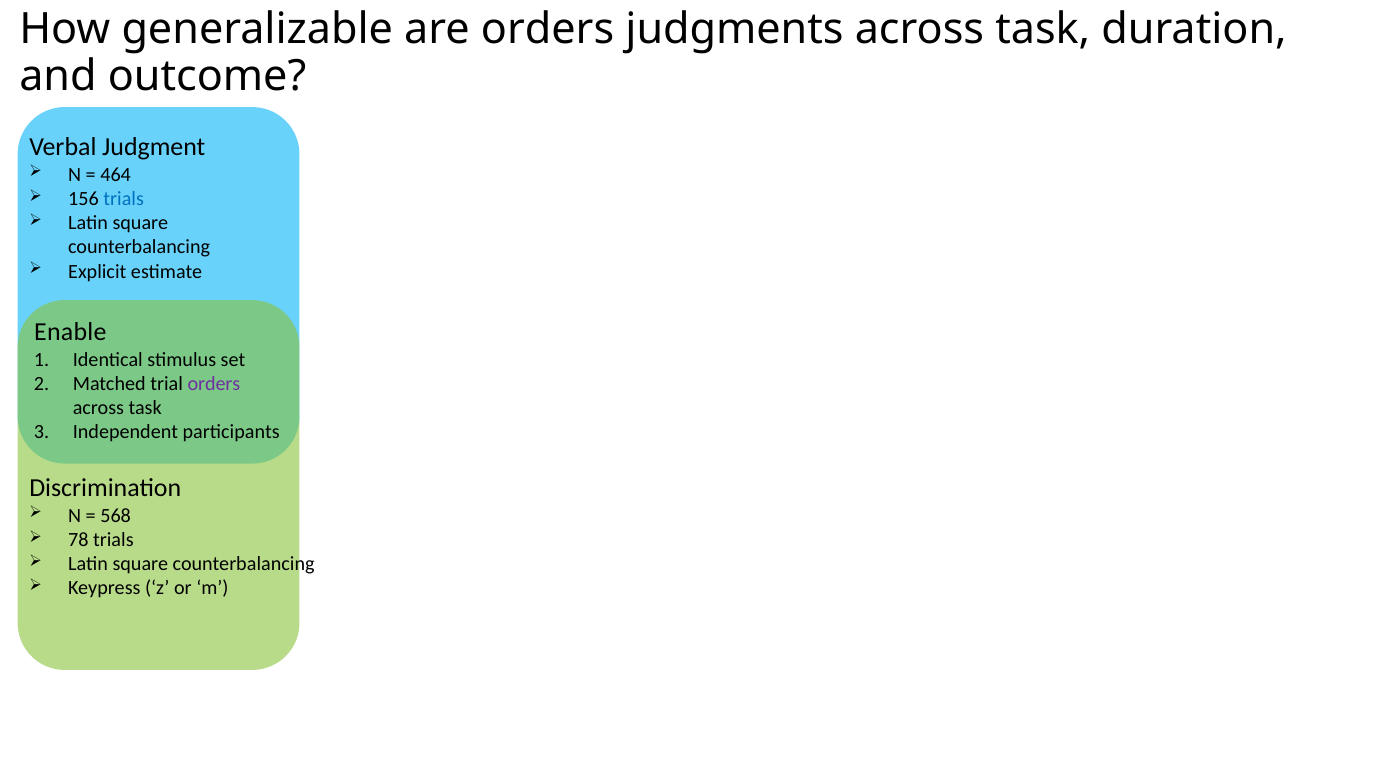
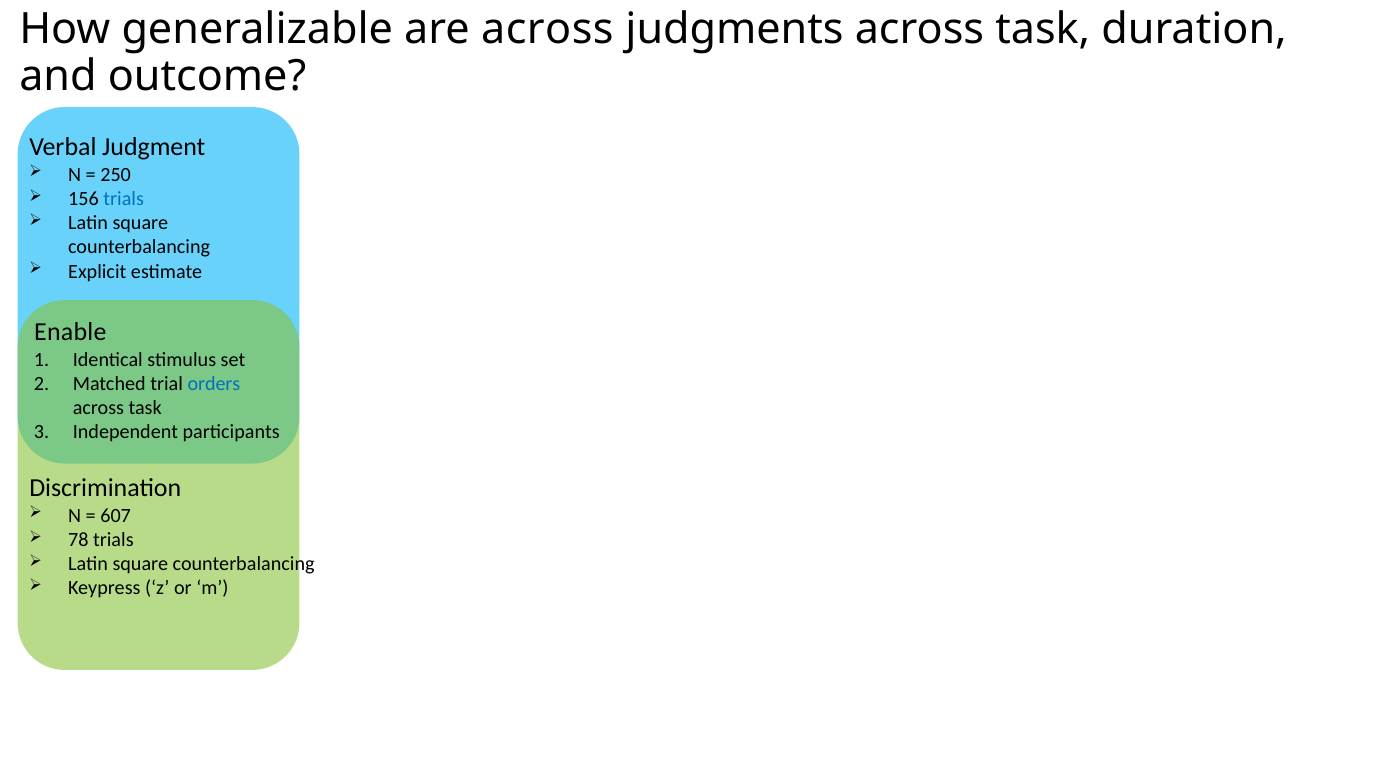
are orders: orders -> across
464: 464 -> 250
orders at (214, 384) colour: purple -> blue
568: 568 -> 607
